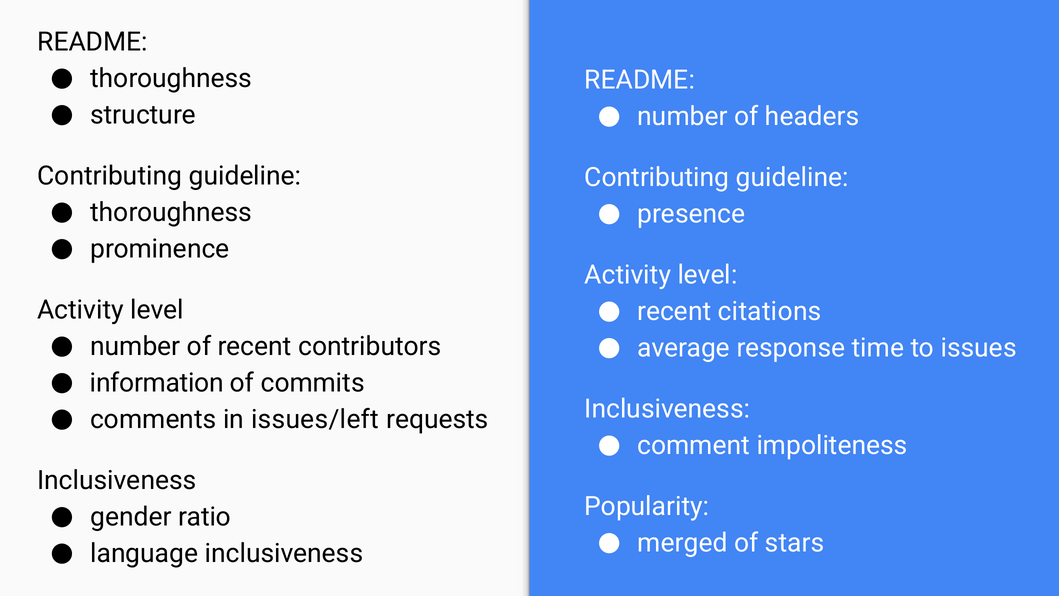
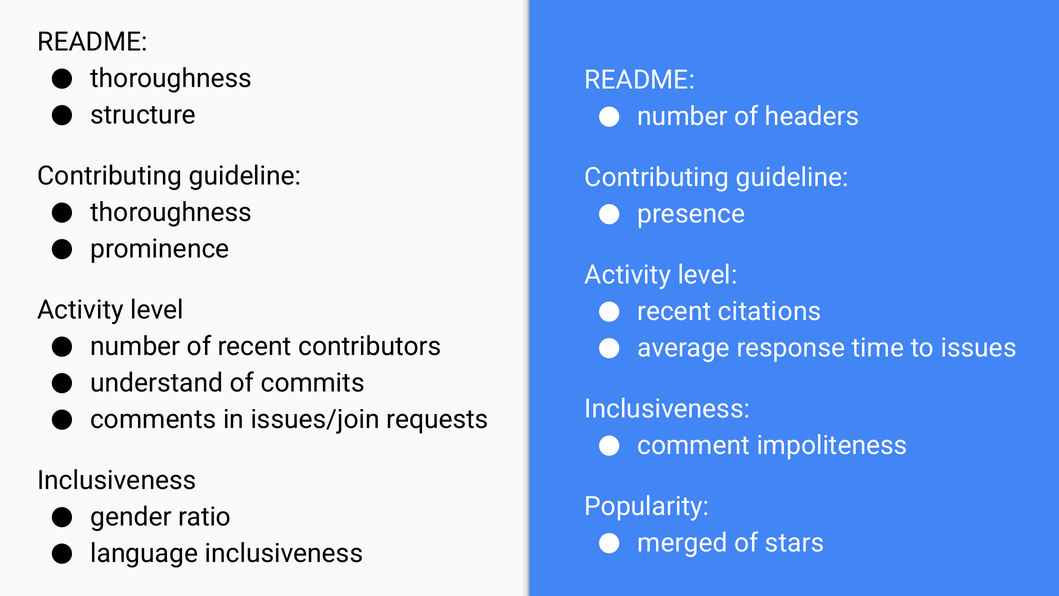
information: information -> understand
issues/left: issues/left -> issues/join
